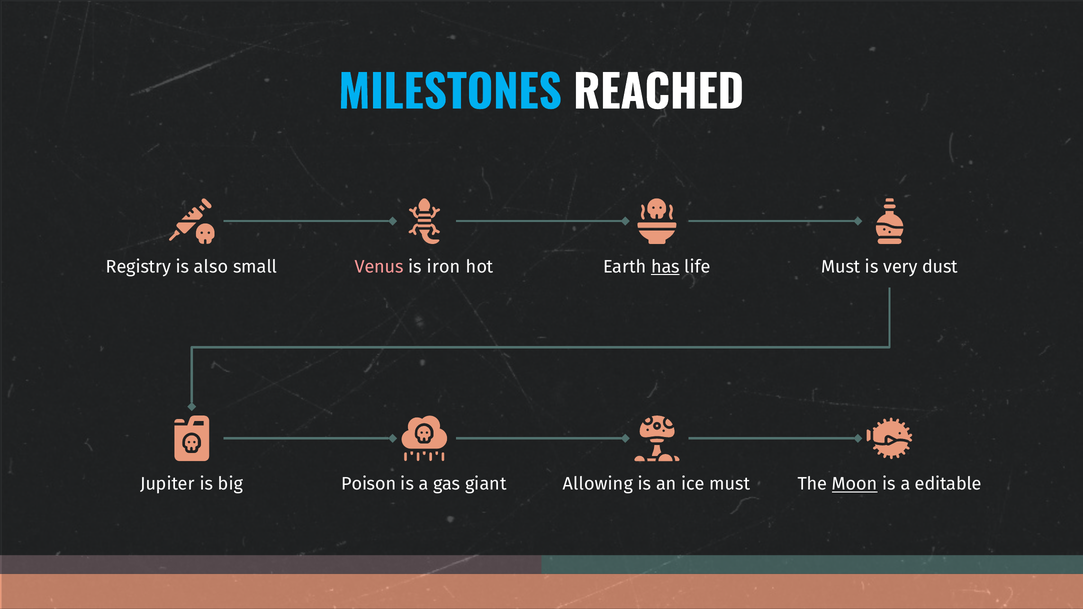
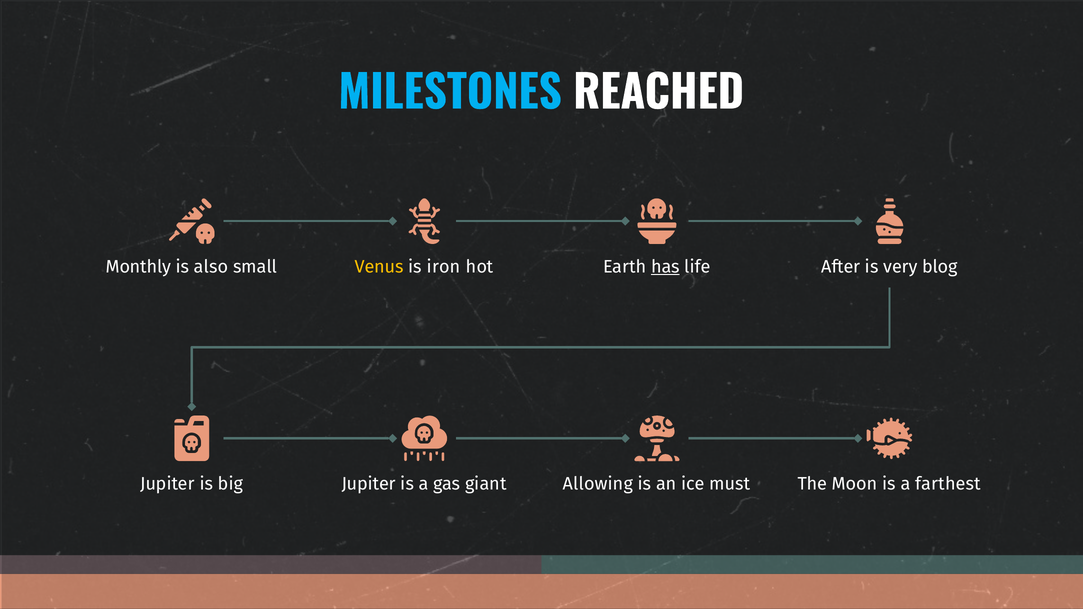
Registry: Registry -> Monthly
Venus colour: pink -> yellow
life Must: Must -> After
dust: dust -> blog
big Poison: Poison -> Jupiter
Moon underline: present -> none
editable: editable -> farthest
